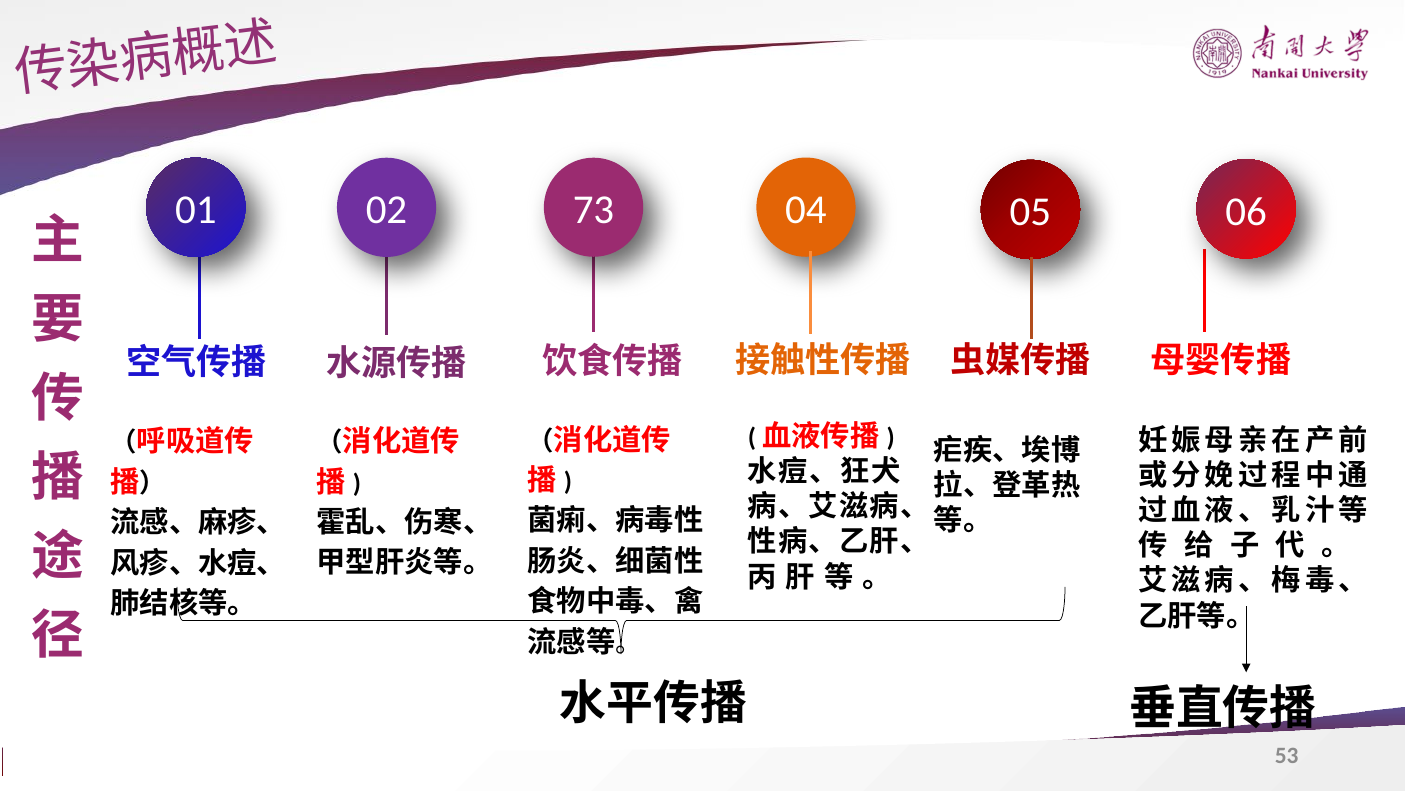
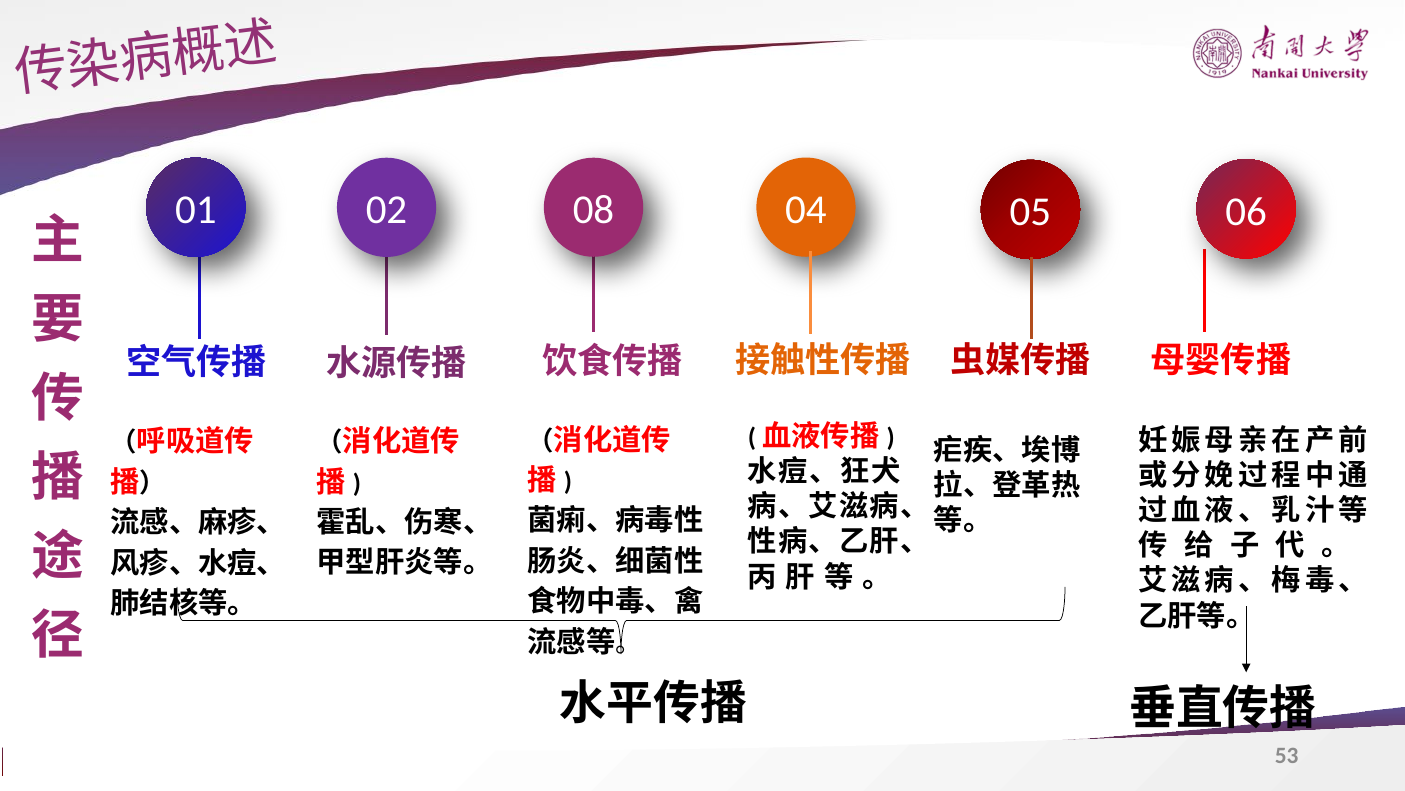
73: 73 -> 08
